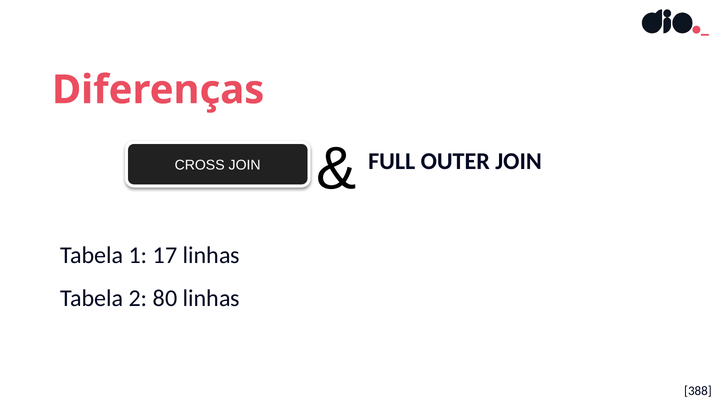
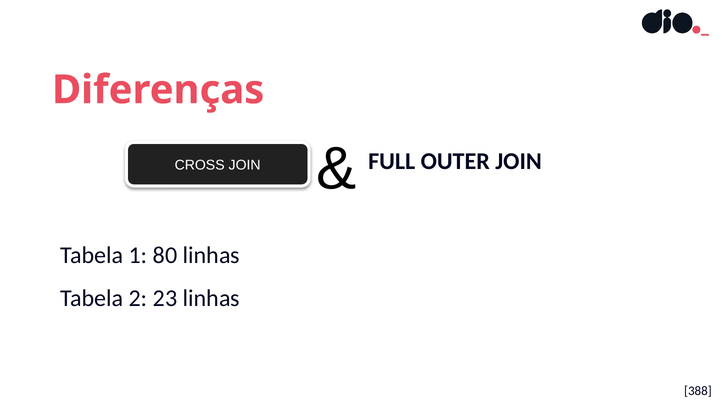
17: 17 -> 80
80: 80 -> 23
